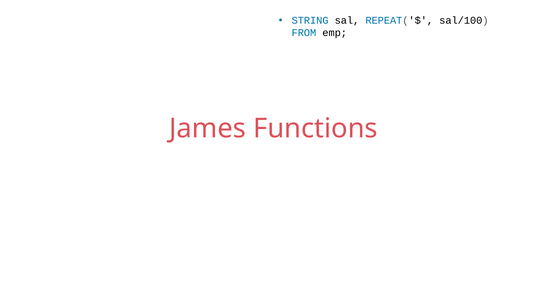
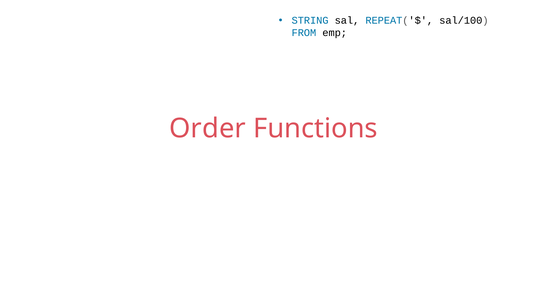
James: James -> Order
